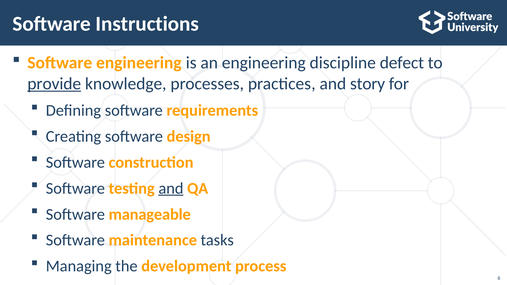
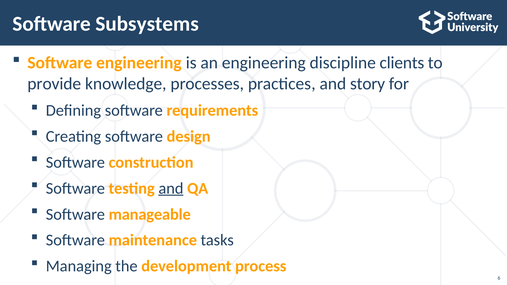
Instructions: Instructions -> Subsystems
defect: defect -> clients
provide underline: present -> none
